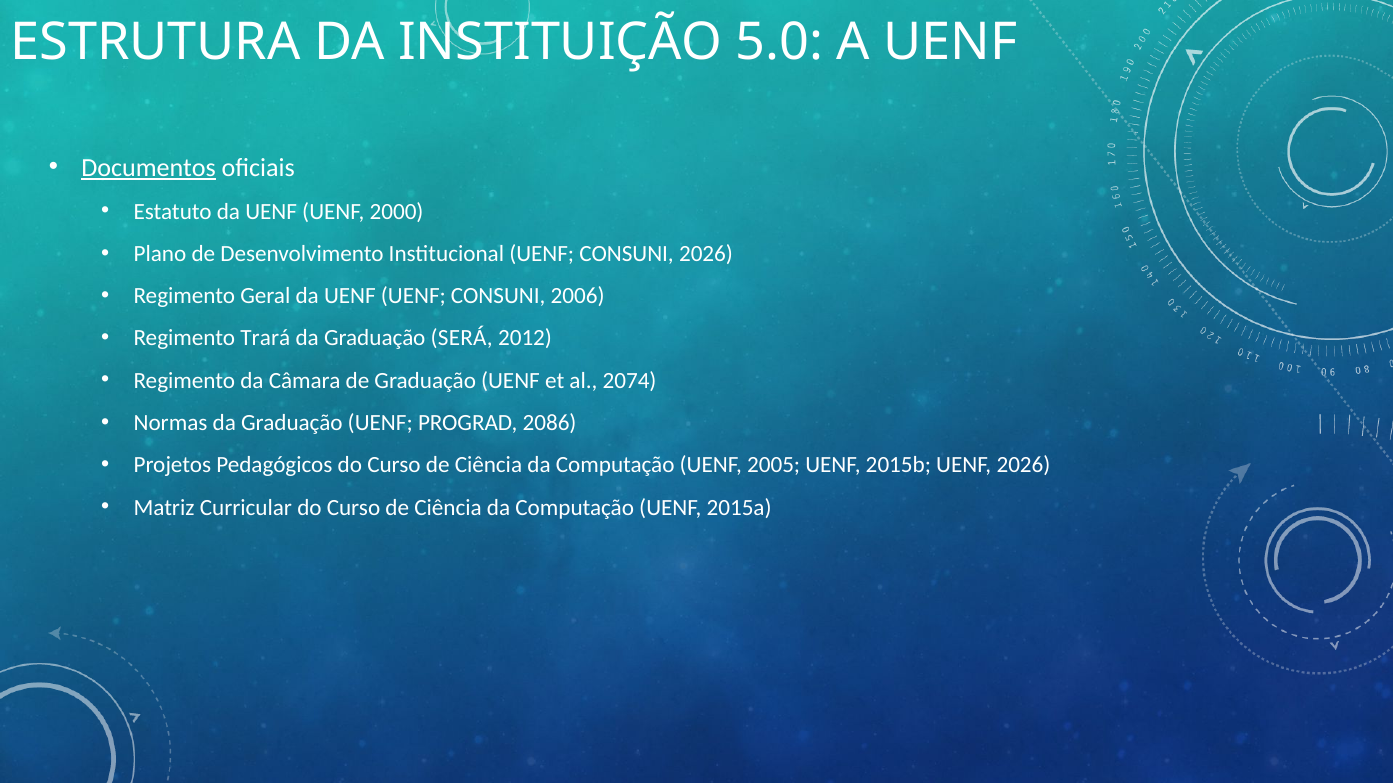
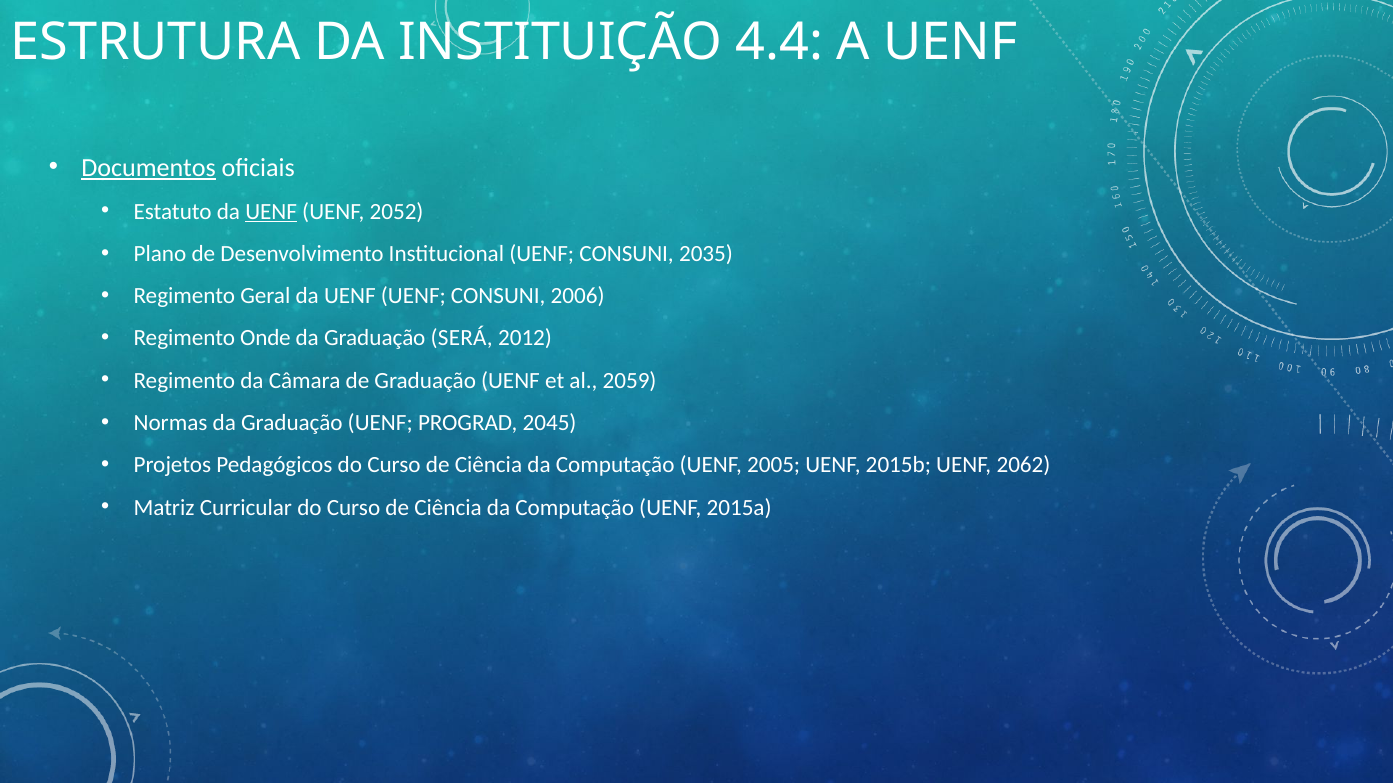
5.0: 5.0 -> 4.4
UENF at (271, 212) underline: none -> present
2000: 2000 -> 2052
CONSUNI 2026: 2026 -> 2035
Trará: Trará -> Onde
2074: 2074 -> 2059
2086: 2086 -> 2045
UENF 2026: 2026 -> 2062
